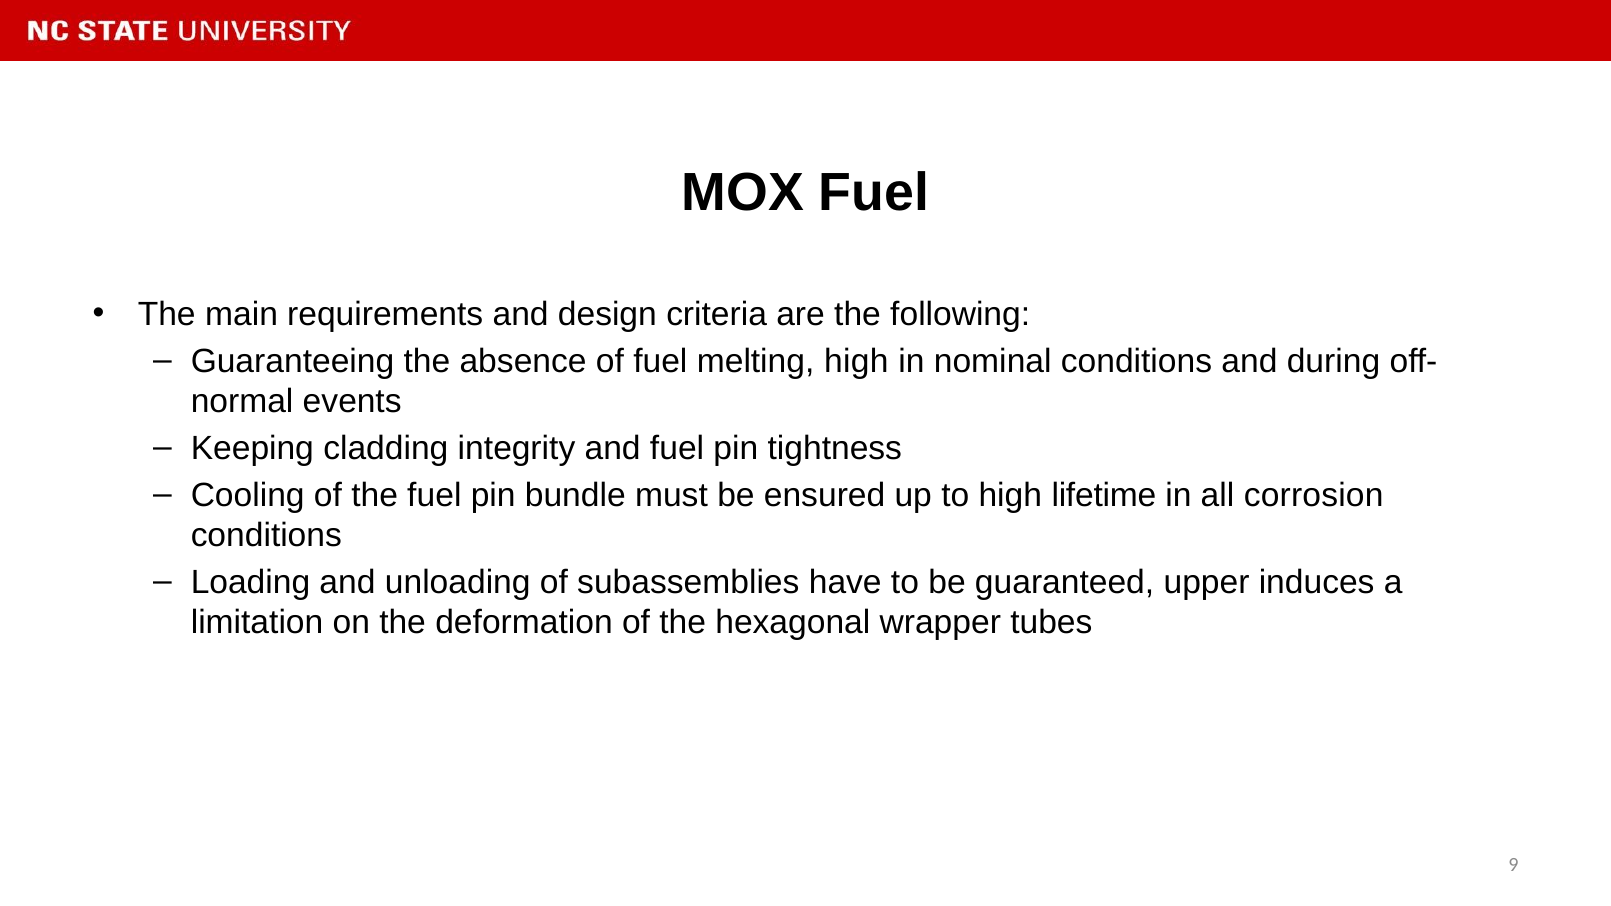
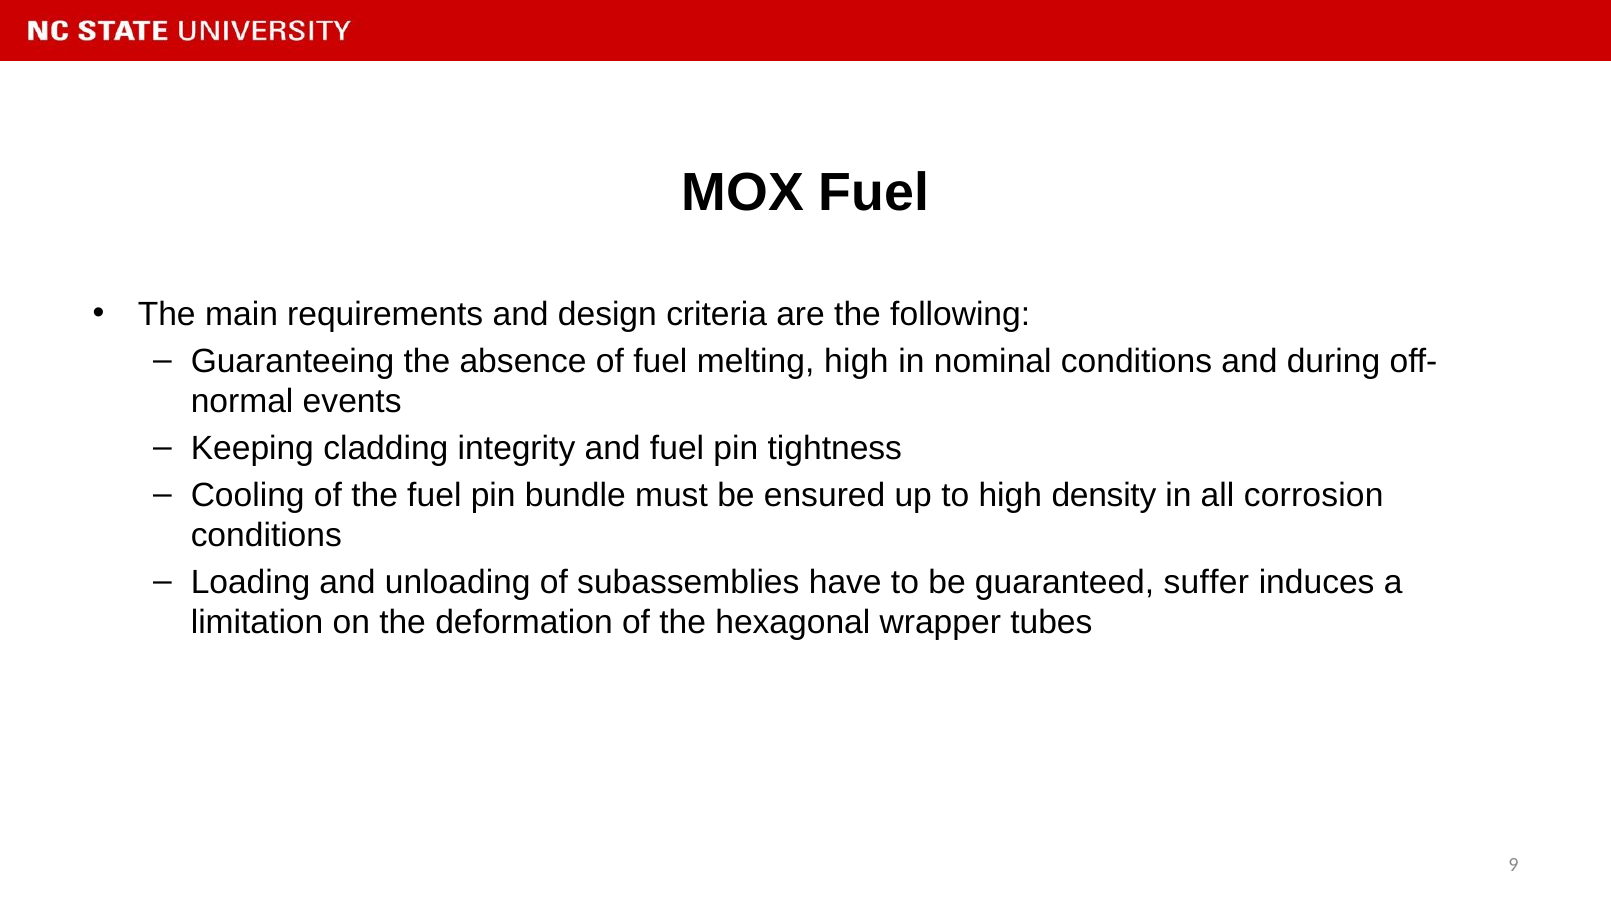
lifetime: lifetime -> density
upper: upper -> suffer
